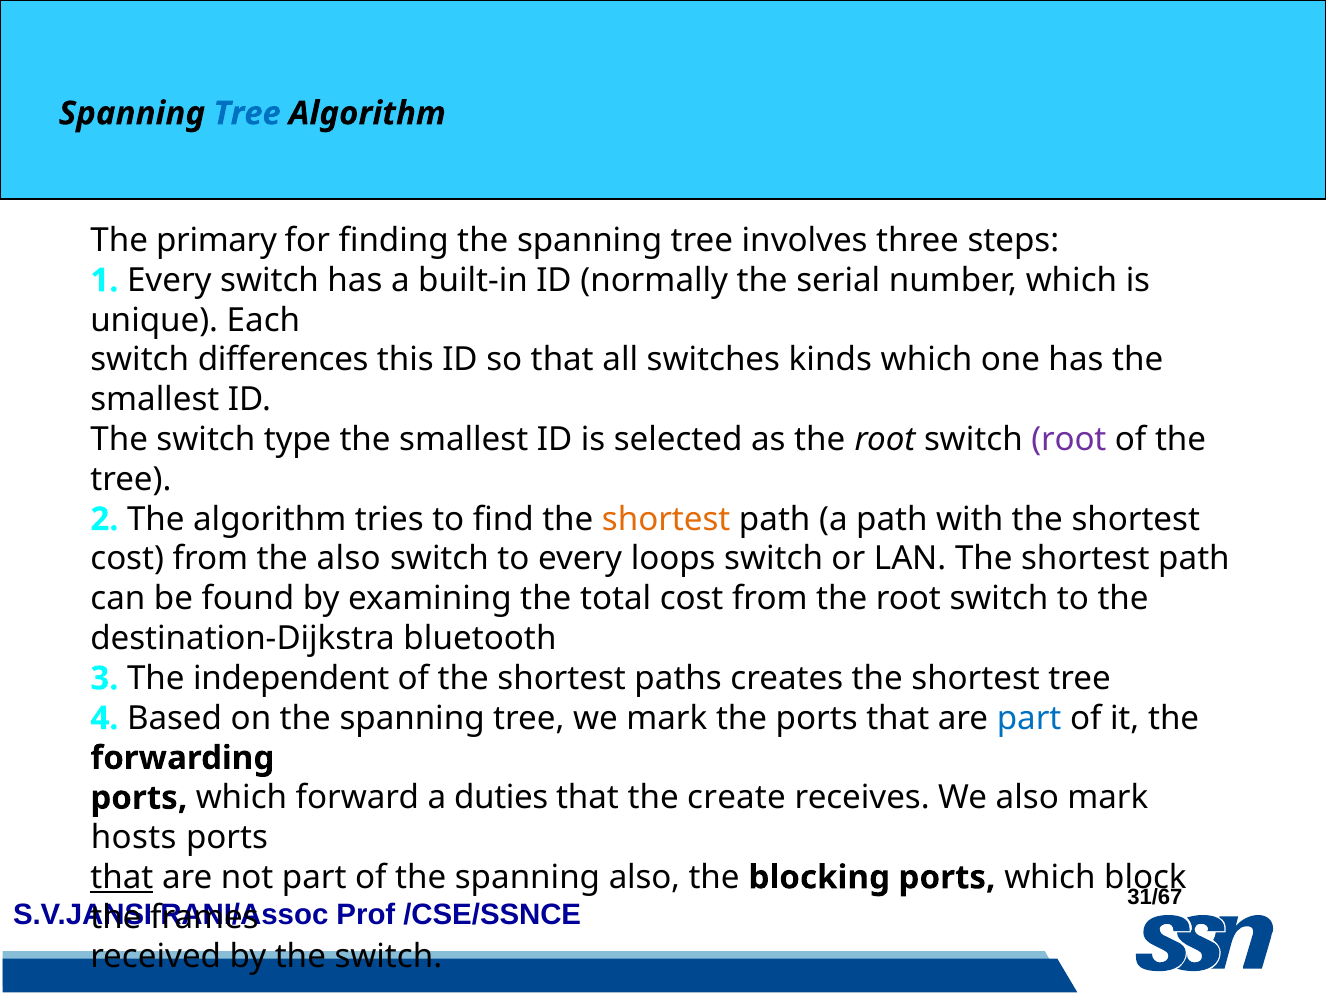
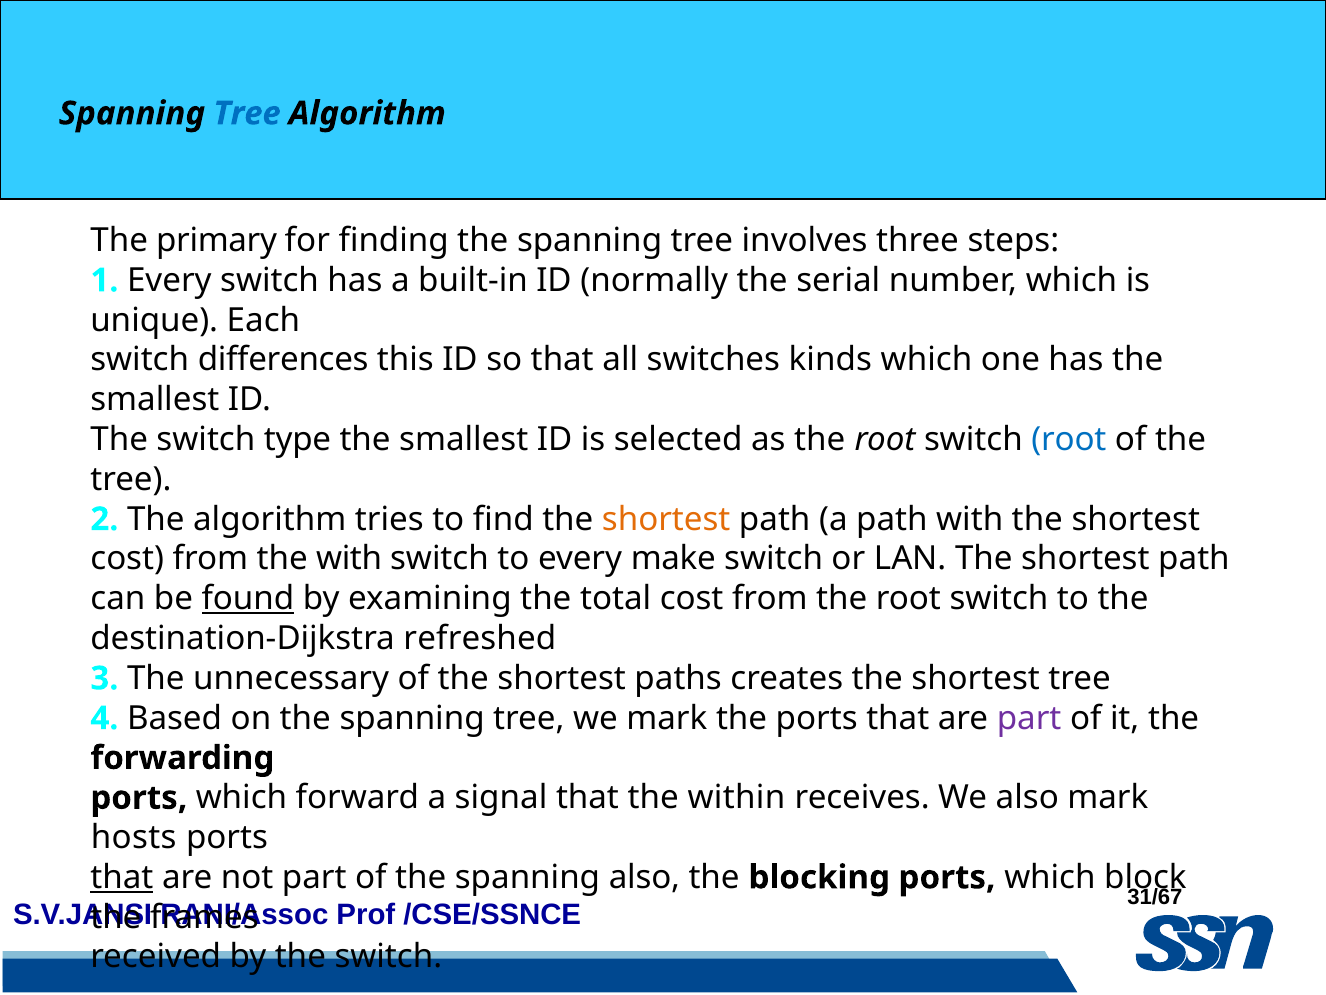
root at (1069, 439) colour: purple -> blue
the also: also -> with
loops: loops -> make
found underline: none -> present
bluetooth: bluetooth -> refreshed
independent: independent -> unnecessary
part at (1029, 718) colour: blue -> purple
duties: duties -> signal
create: create -> within
